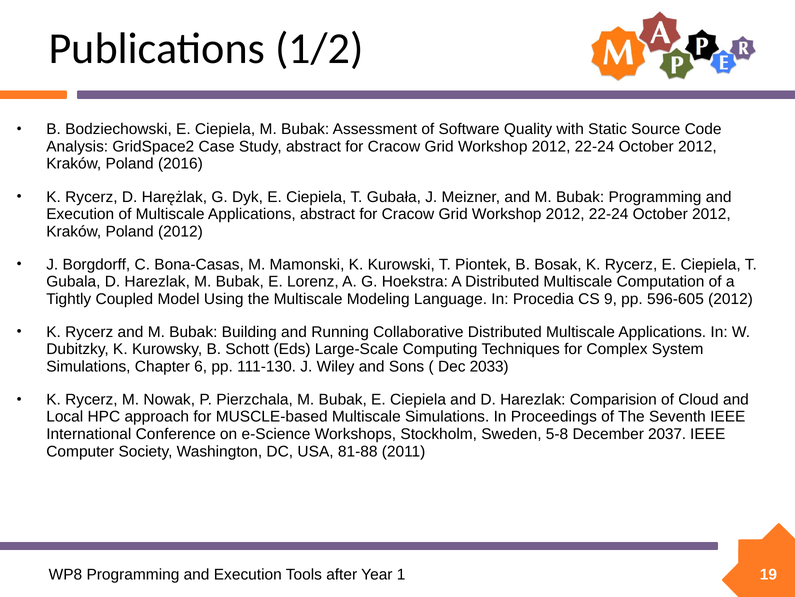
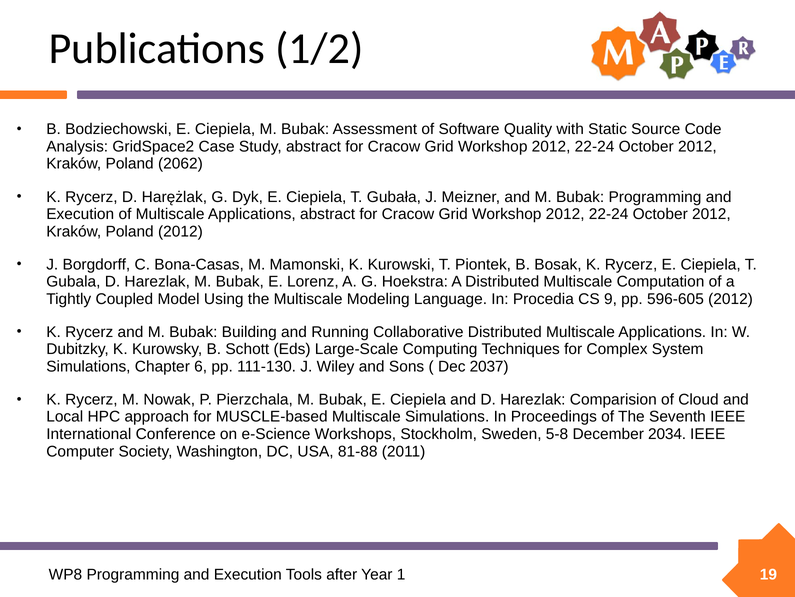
2016: 2016 -> 2062
2033: 2033 -> 2037
2037: 2037 -> 2034
